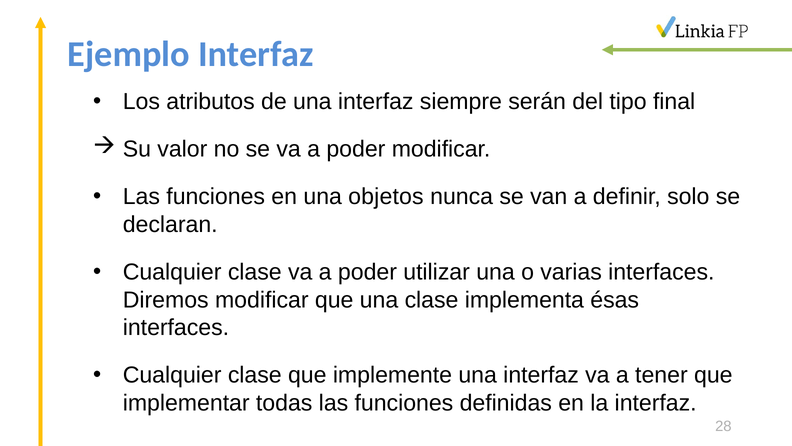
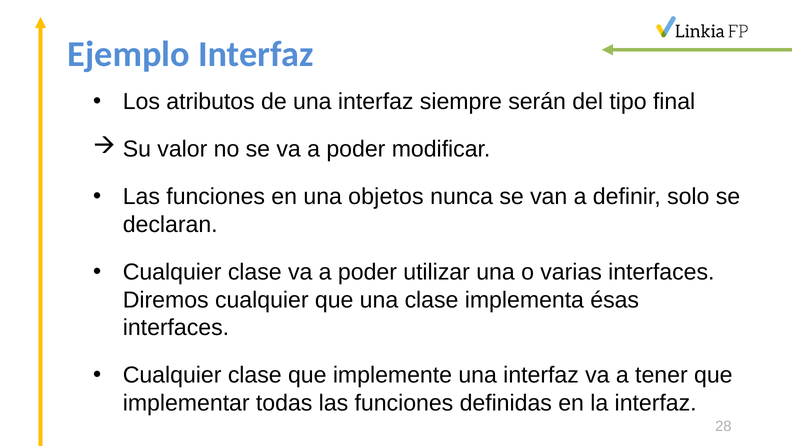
Diremos modificar: modificar -> cualquier
